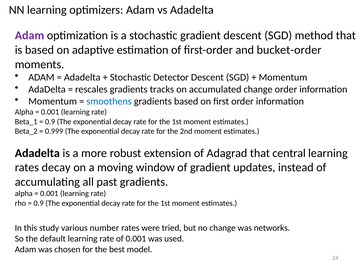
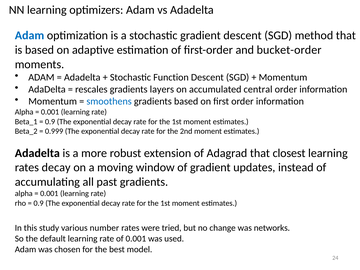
Adam at (30, 35) colour: purple -> blue
Detector: Detector -> Function
tracks: tracks -> layers
accumulated change: change -> central
central: central -> closest
